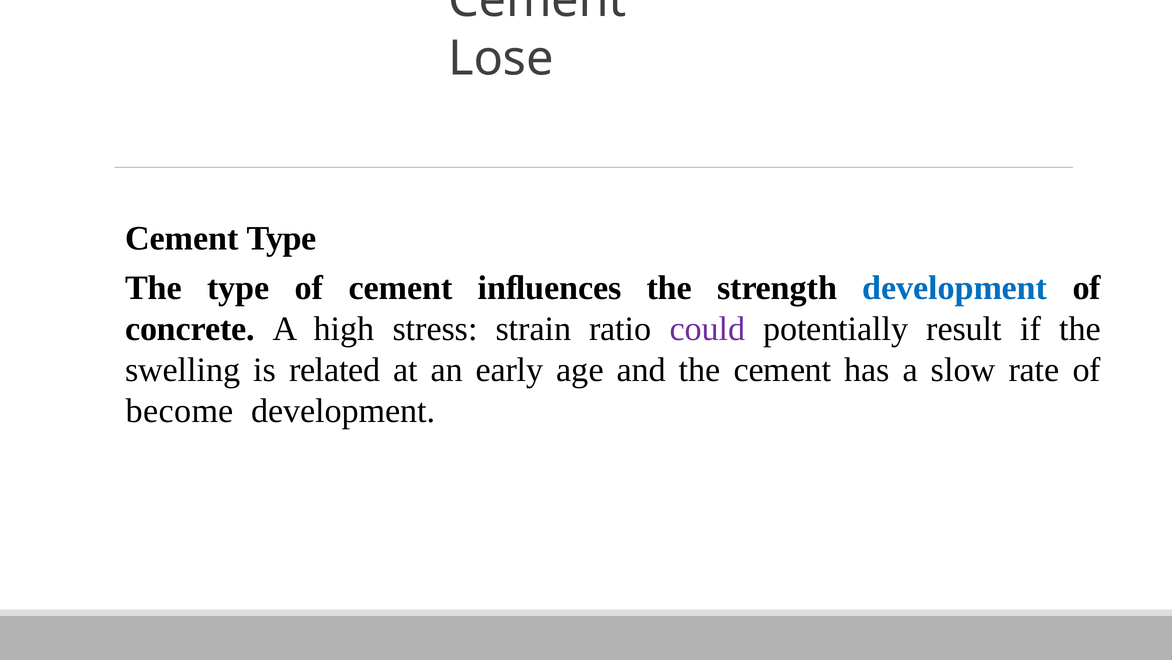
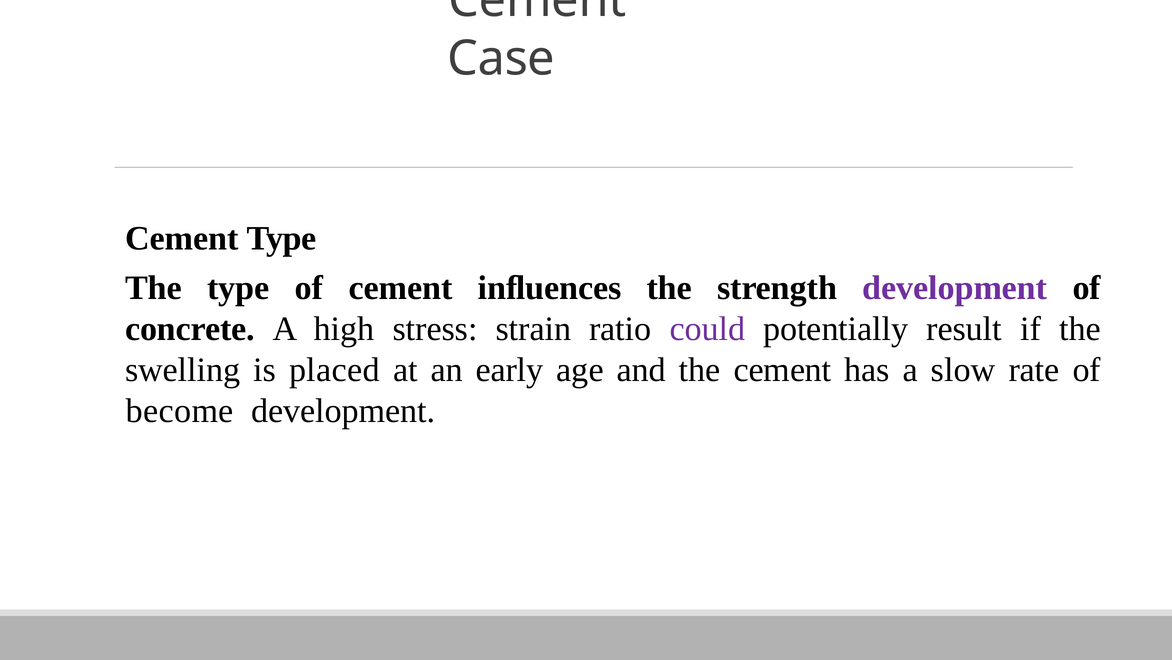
Lose: Lose -> Case
development at (955, 288) colour: blue -> purple
related: related -> placed
